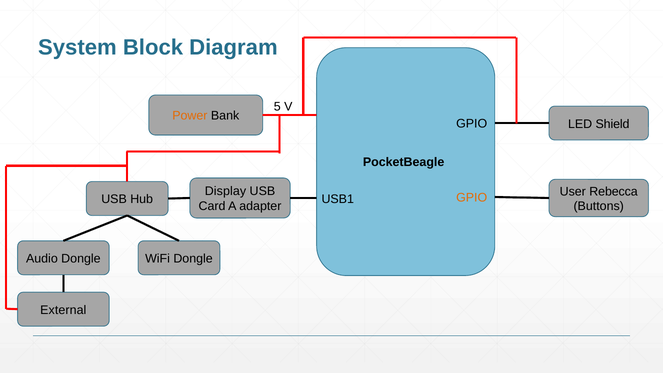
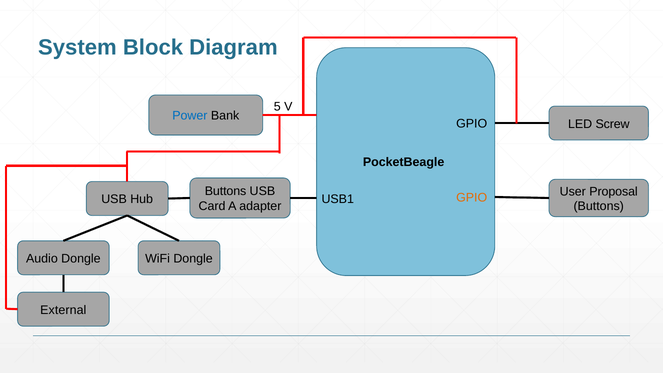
Power colour: orange -> blue
Shield: Shield -> Screw
Display at (225, 191): Display -> Buttons
Rebecca: Rebecca -> Proposal
